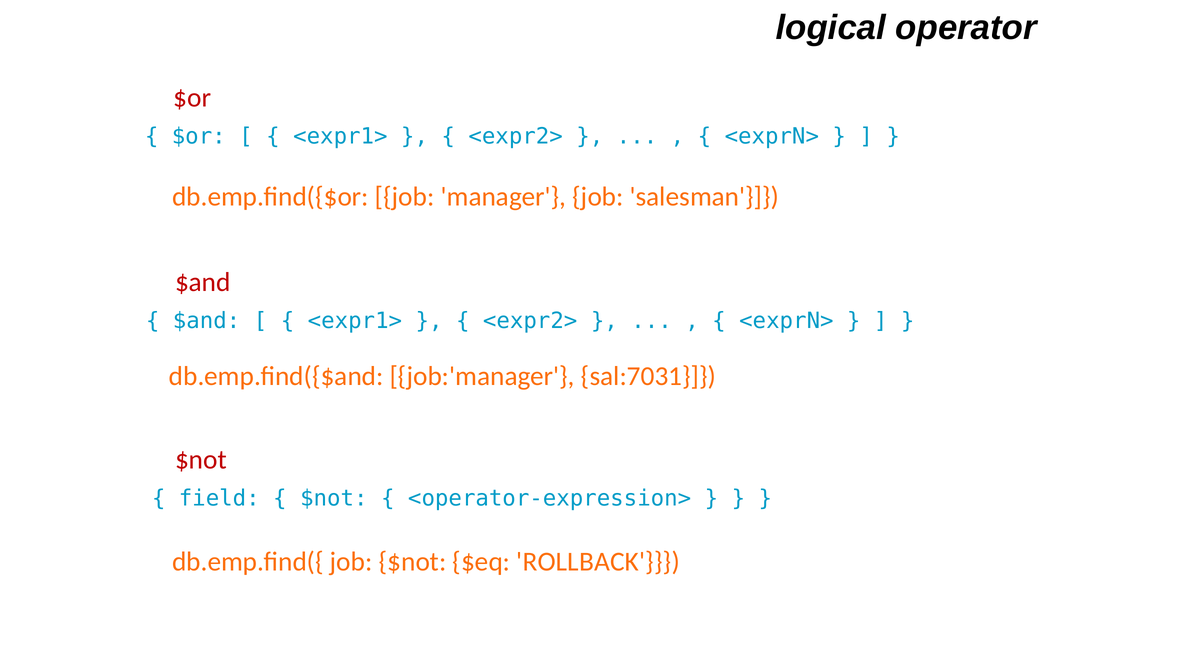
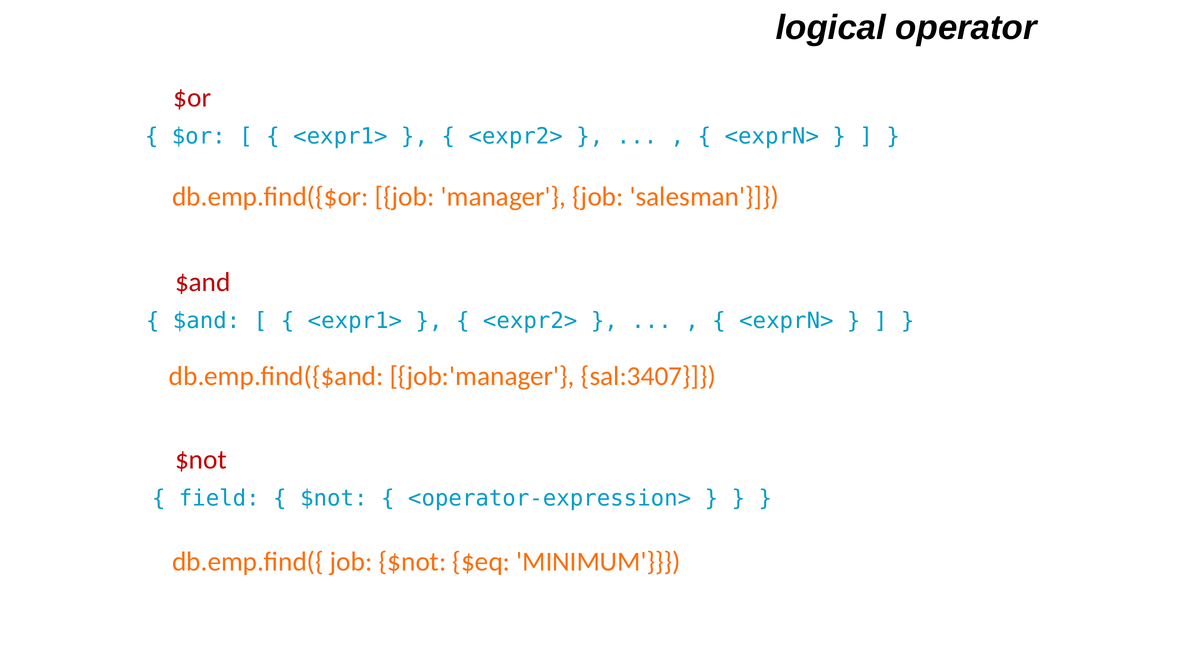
sal:7031: sal:7031 -> sal:3407
ROLLBACK: ROLLBACK -> MINIMUM
